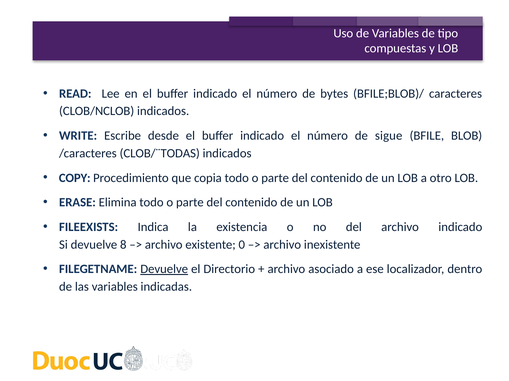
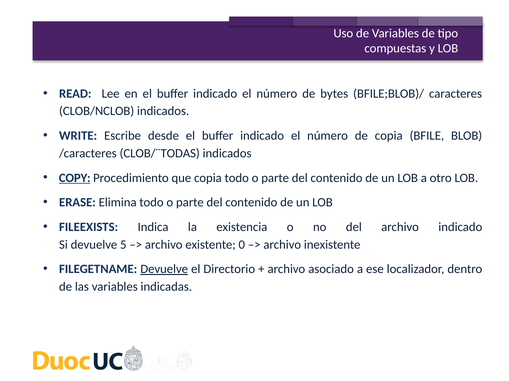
de sigue: sigue -> copia
COPY underline: none -> present
8: 8 -> 5
